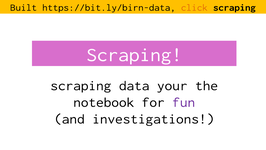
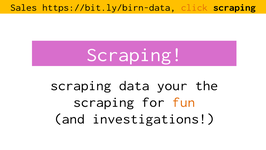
Built: Built -> Sales
notebook at (104, 102): notebook -> scraping
fun colour: purple -> orange
